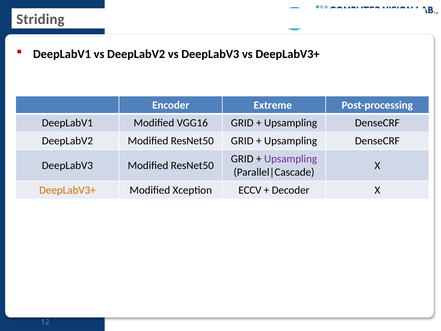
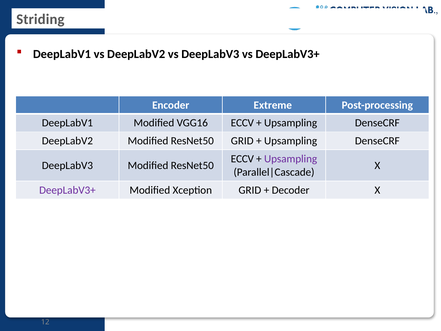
VGG16 GRID: GRID -> ECCV
GRID at (242, 159): GRID -> ECCV
DeepLabV3+ at (67, 190) colour: orange -> purple
Xception ECCV: ECCV -> GRID
